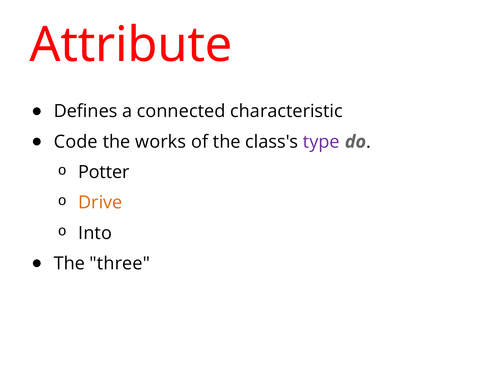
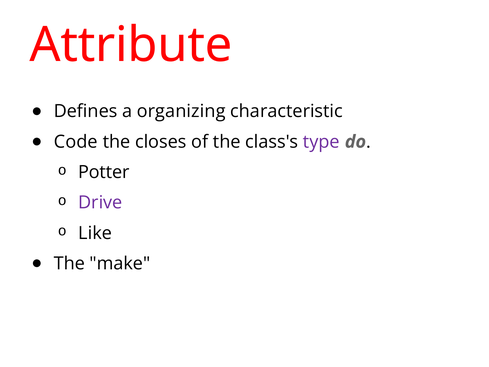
connected: connected -> organizing
works: works -> closes
Drive colour: orange -> purple
Into: Into -> Like
three: three -> make
